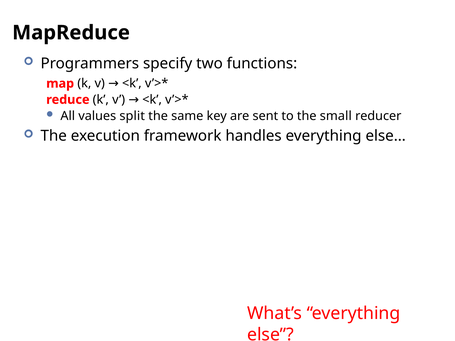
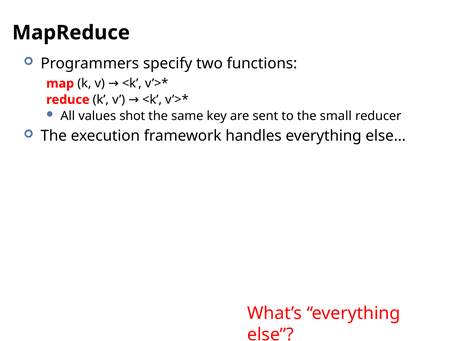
split: split -> shot
